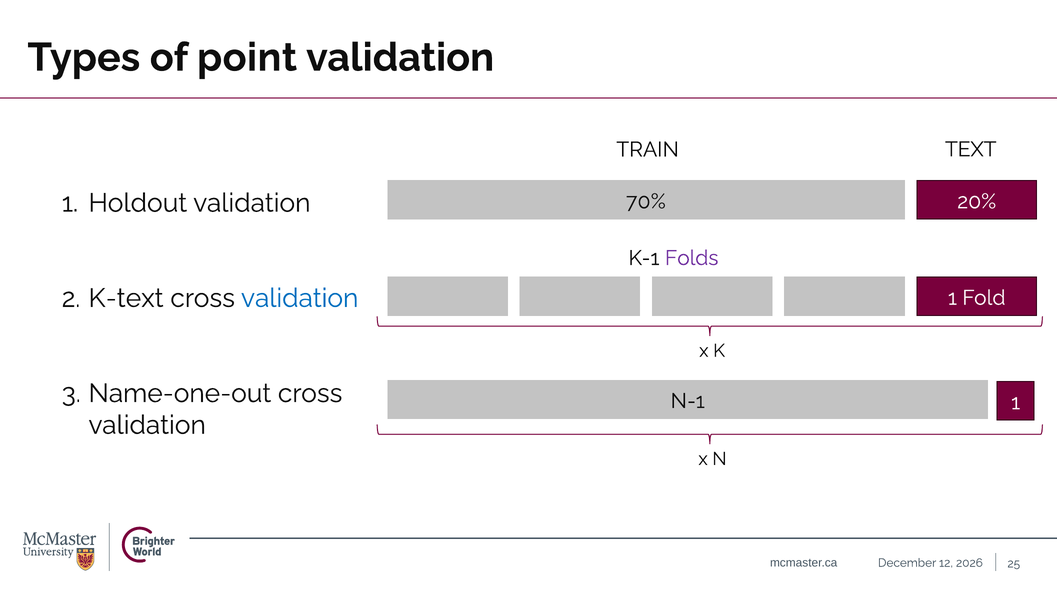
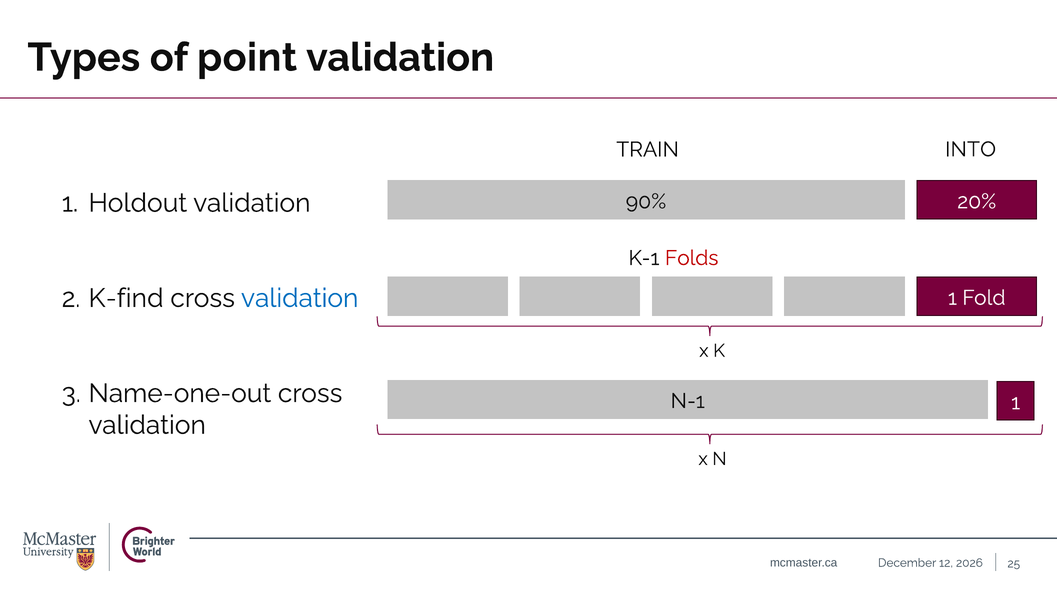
TEXT: TEXT -> INTO
70%: 70% -> 90%
Folds colour: purple -> red
K-text: K-text -> K-find
